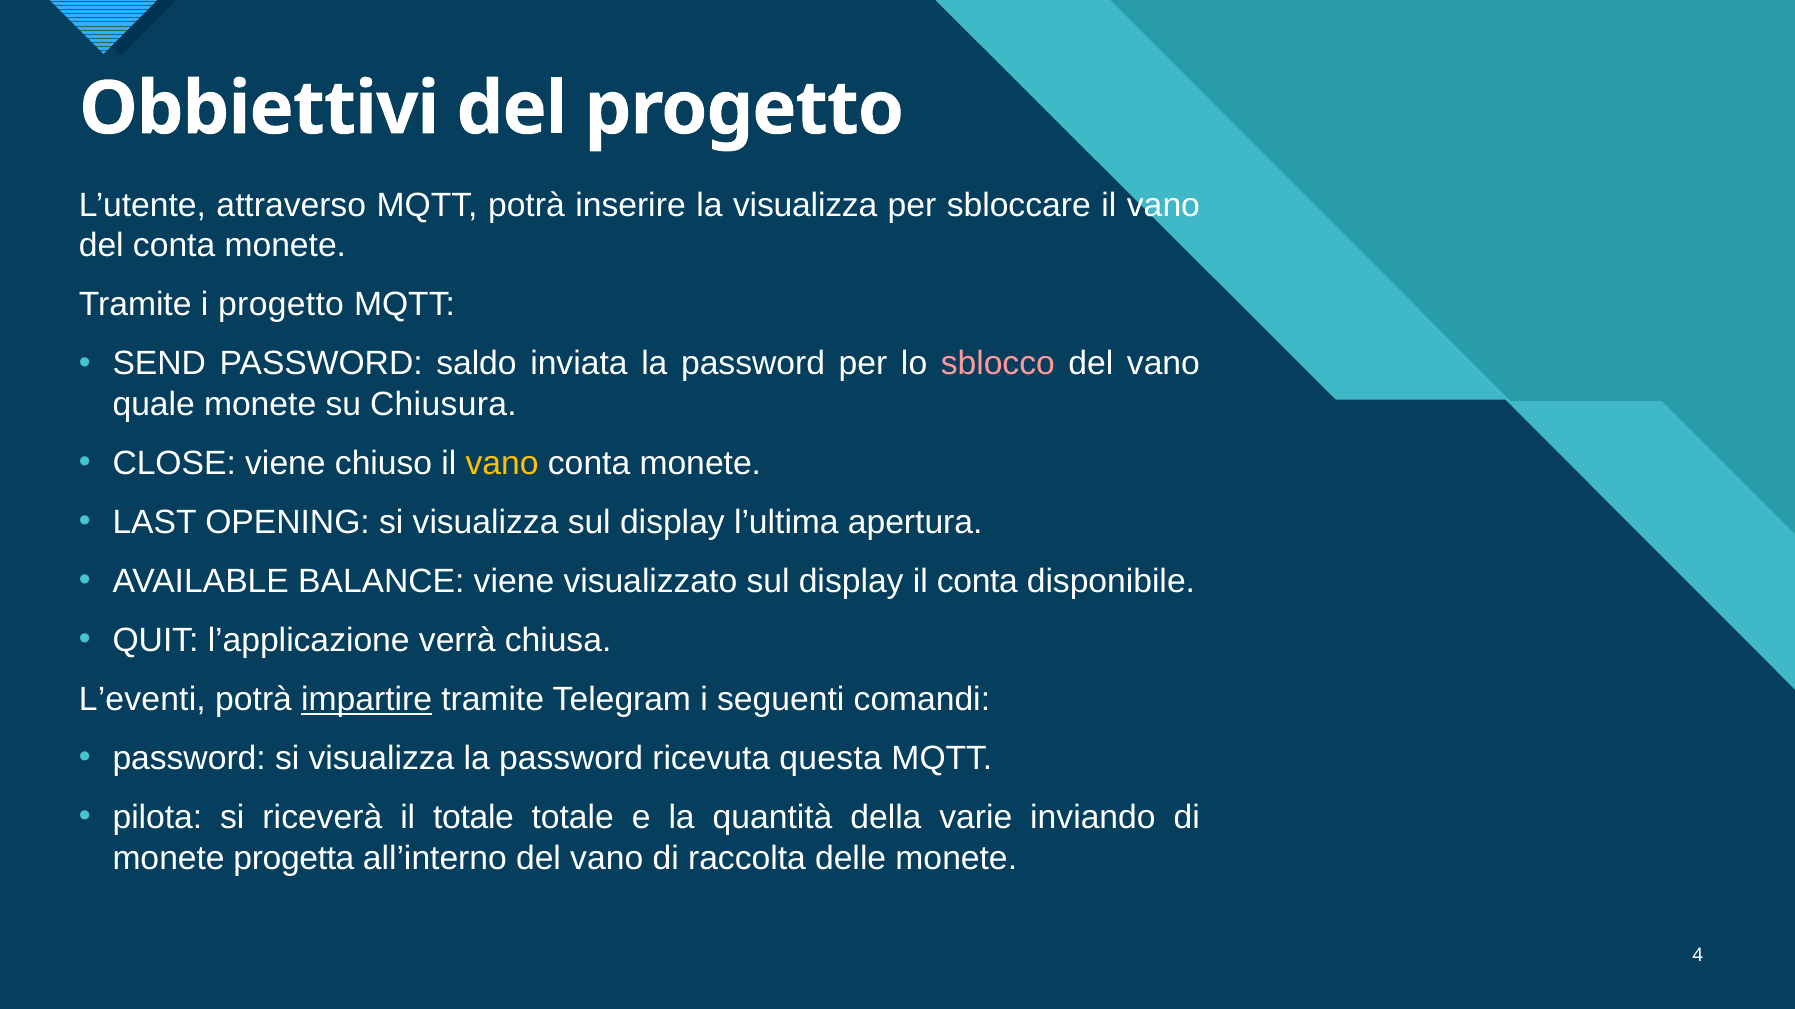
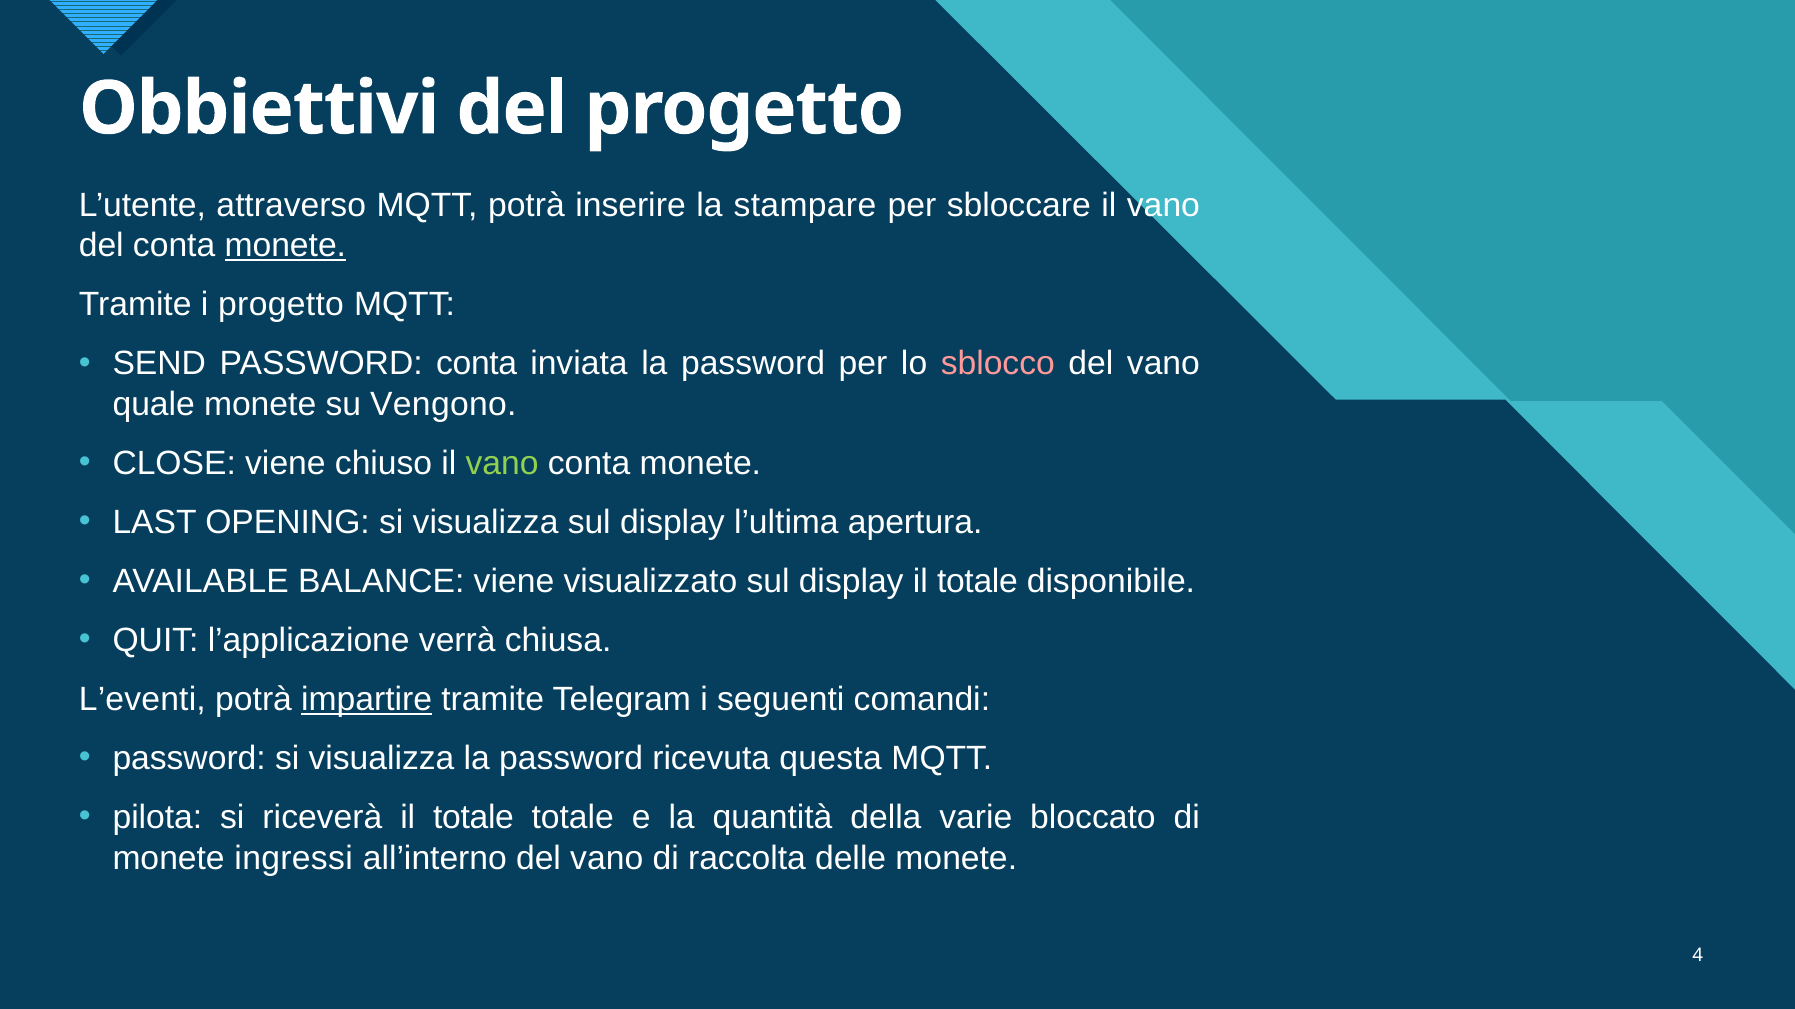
la visualizza: visualizza -> stampare
monete at (285, 246) underline: none -> present
PASSWORD saldo: saldo -> conta
Chiusura: Chiusura -> Vengono
vano at (502, 464) colour: yellow -> light green
display il conta: conta -> totale
inviando: inviando -> bloccato
progetta: progetta -> ingressi
